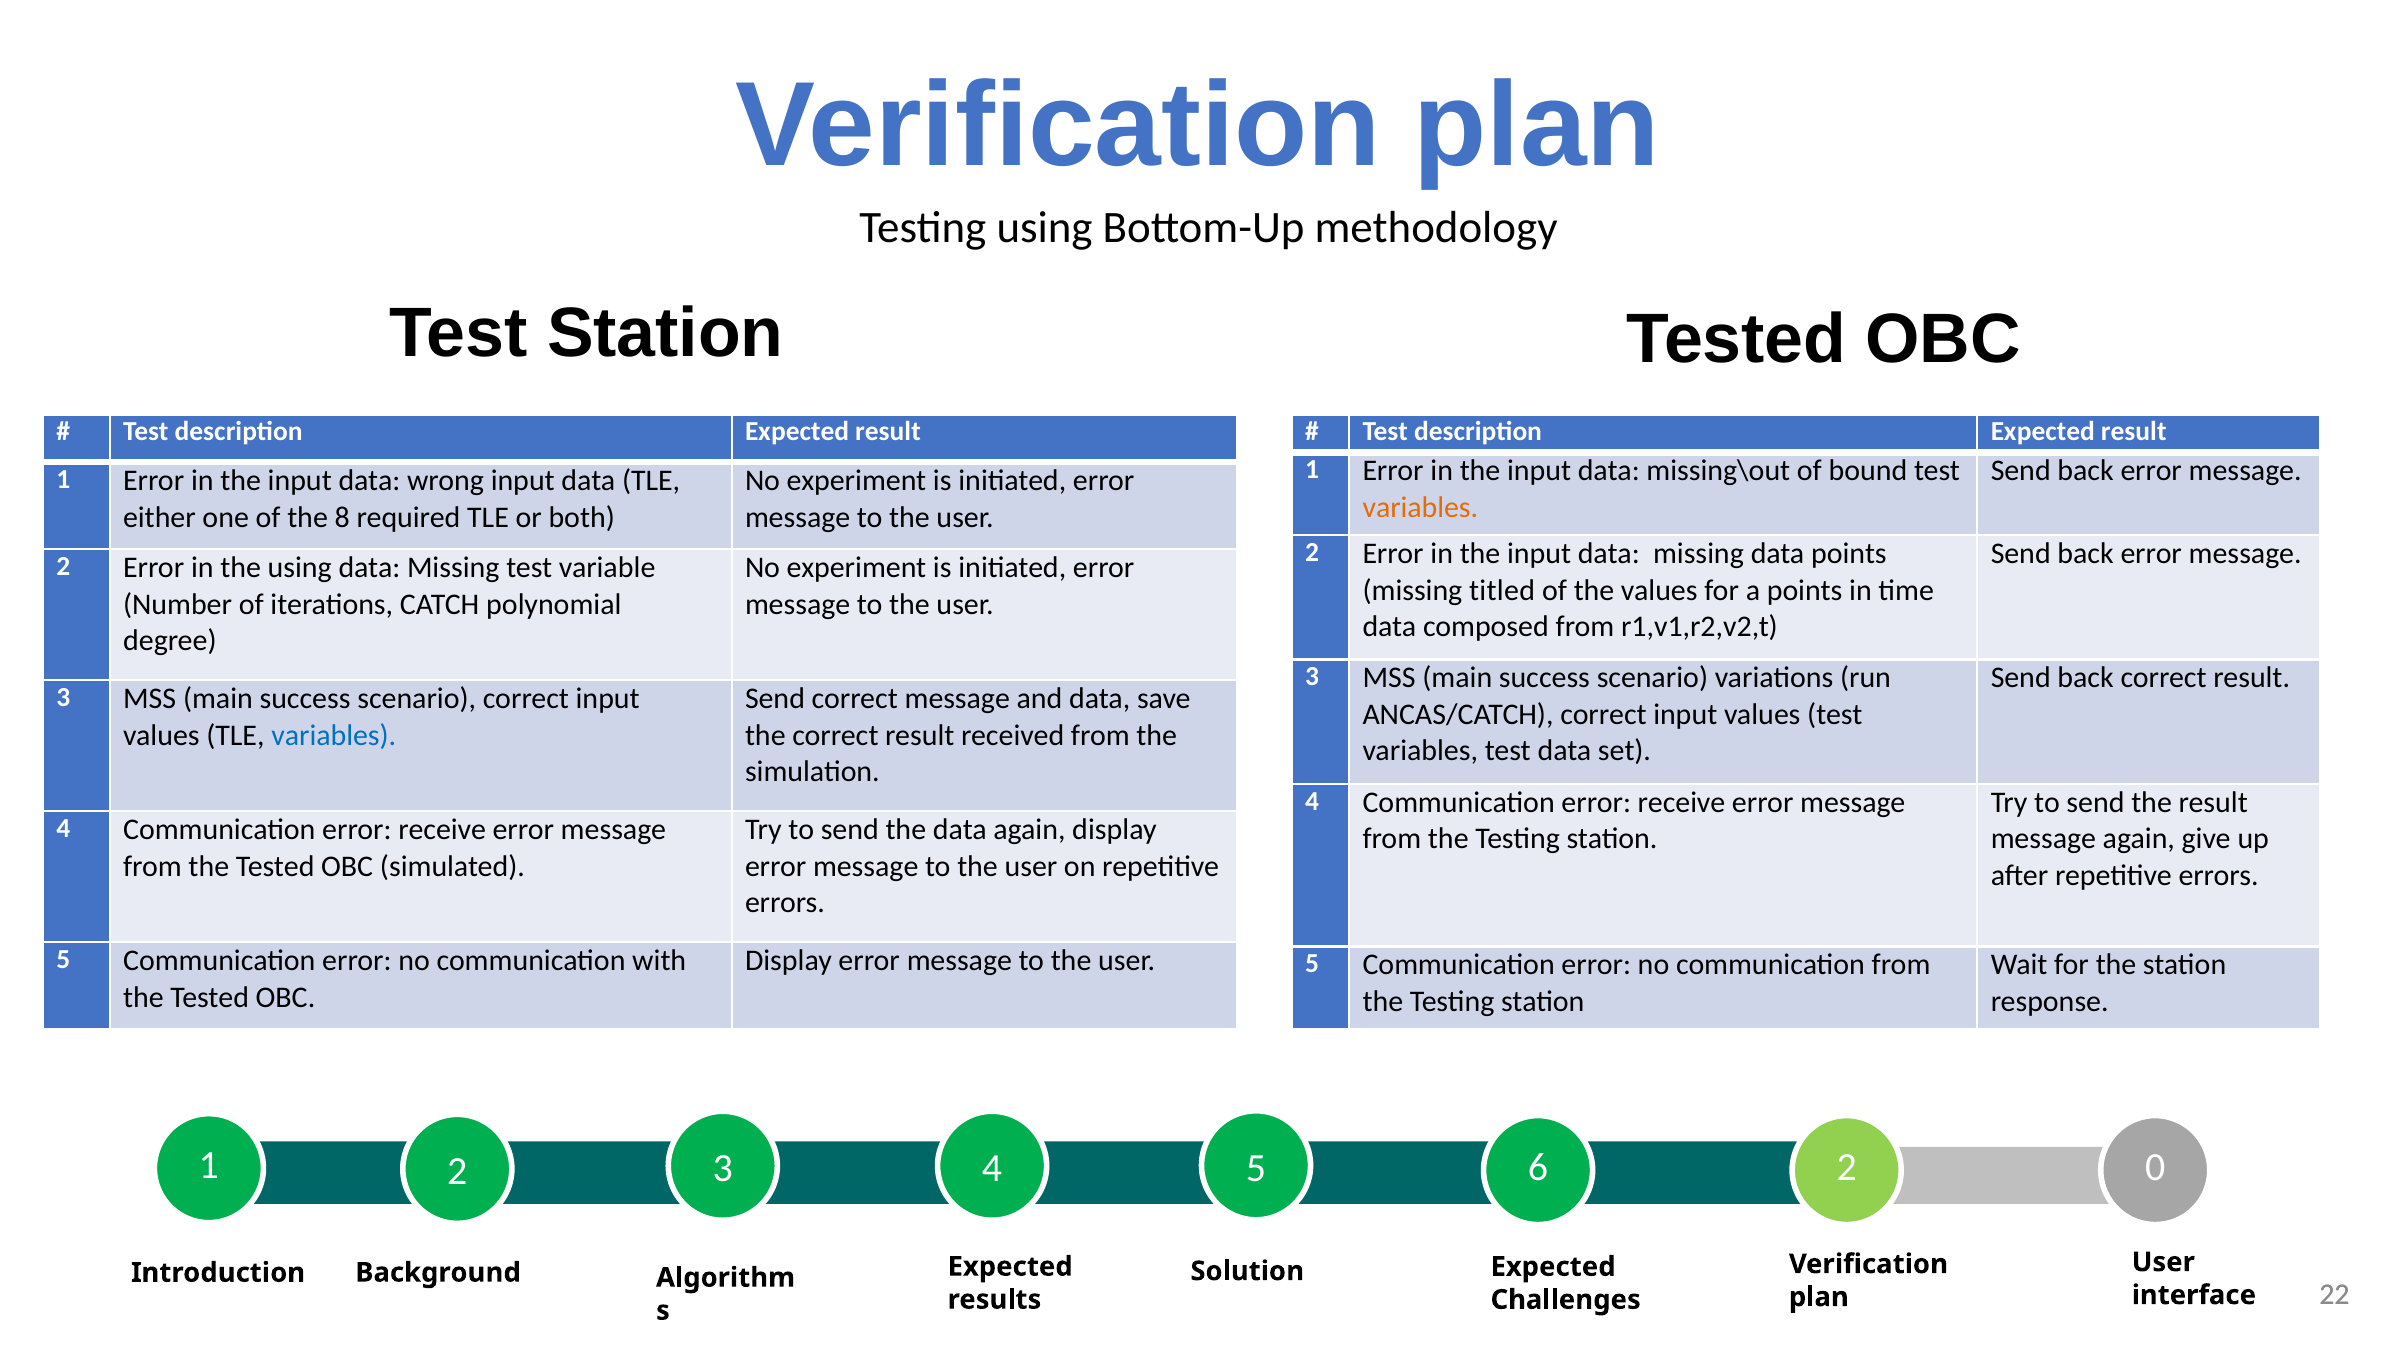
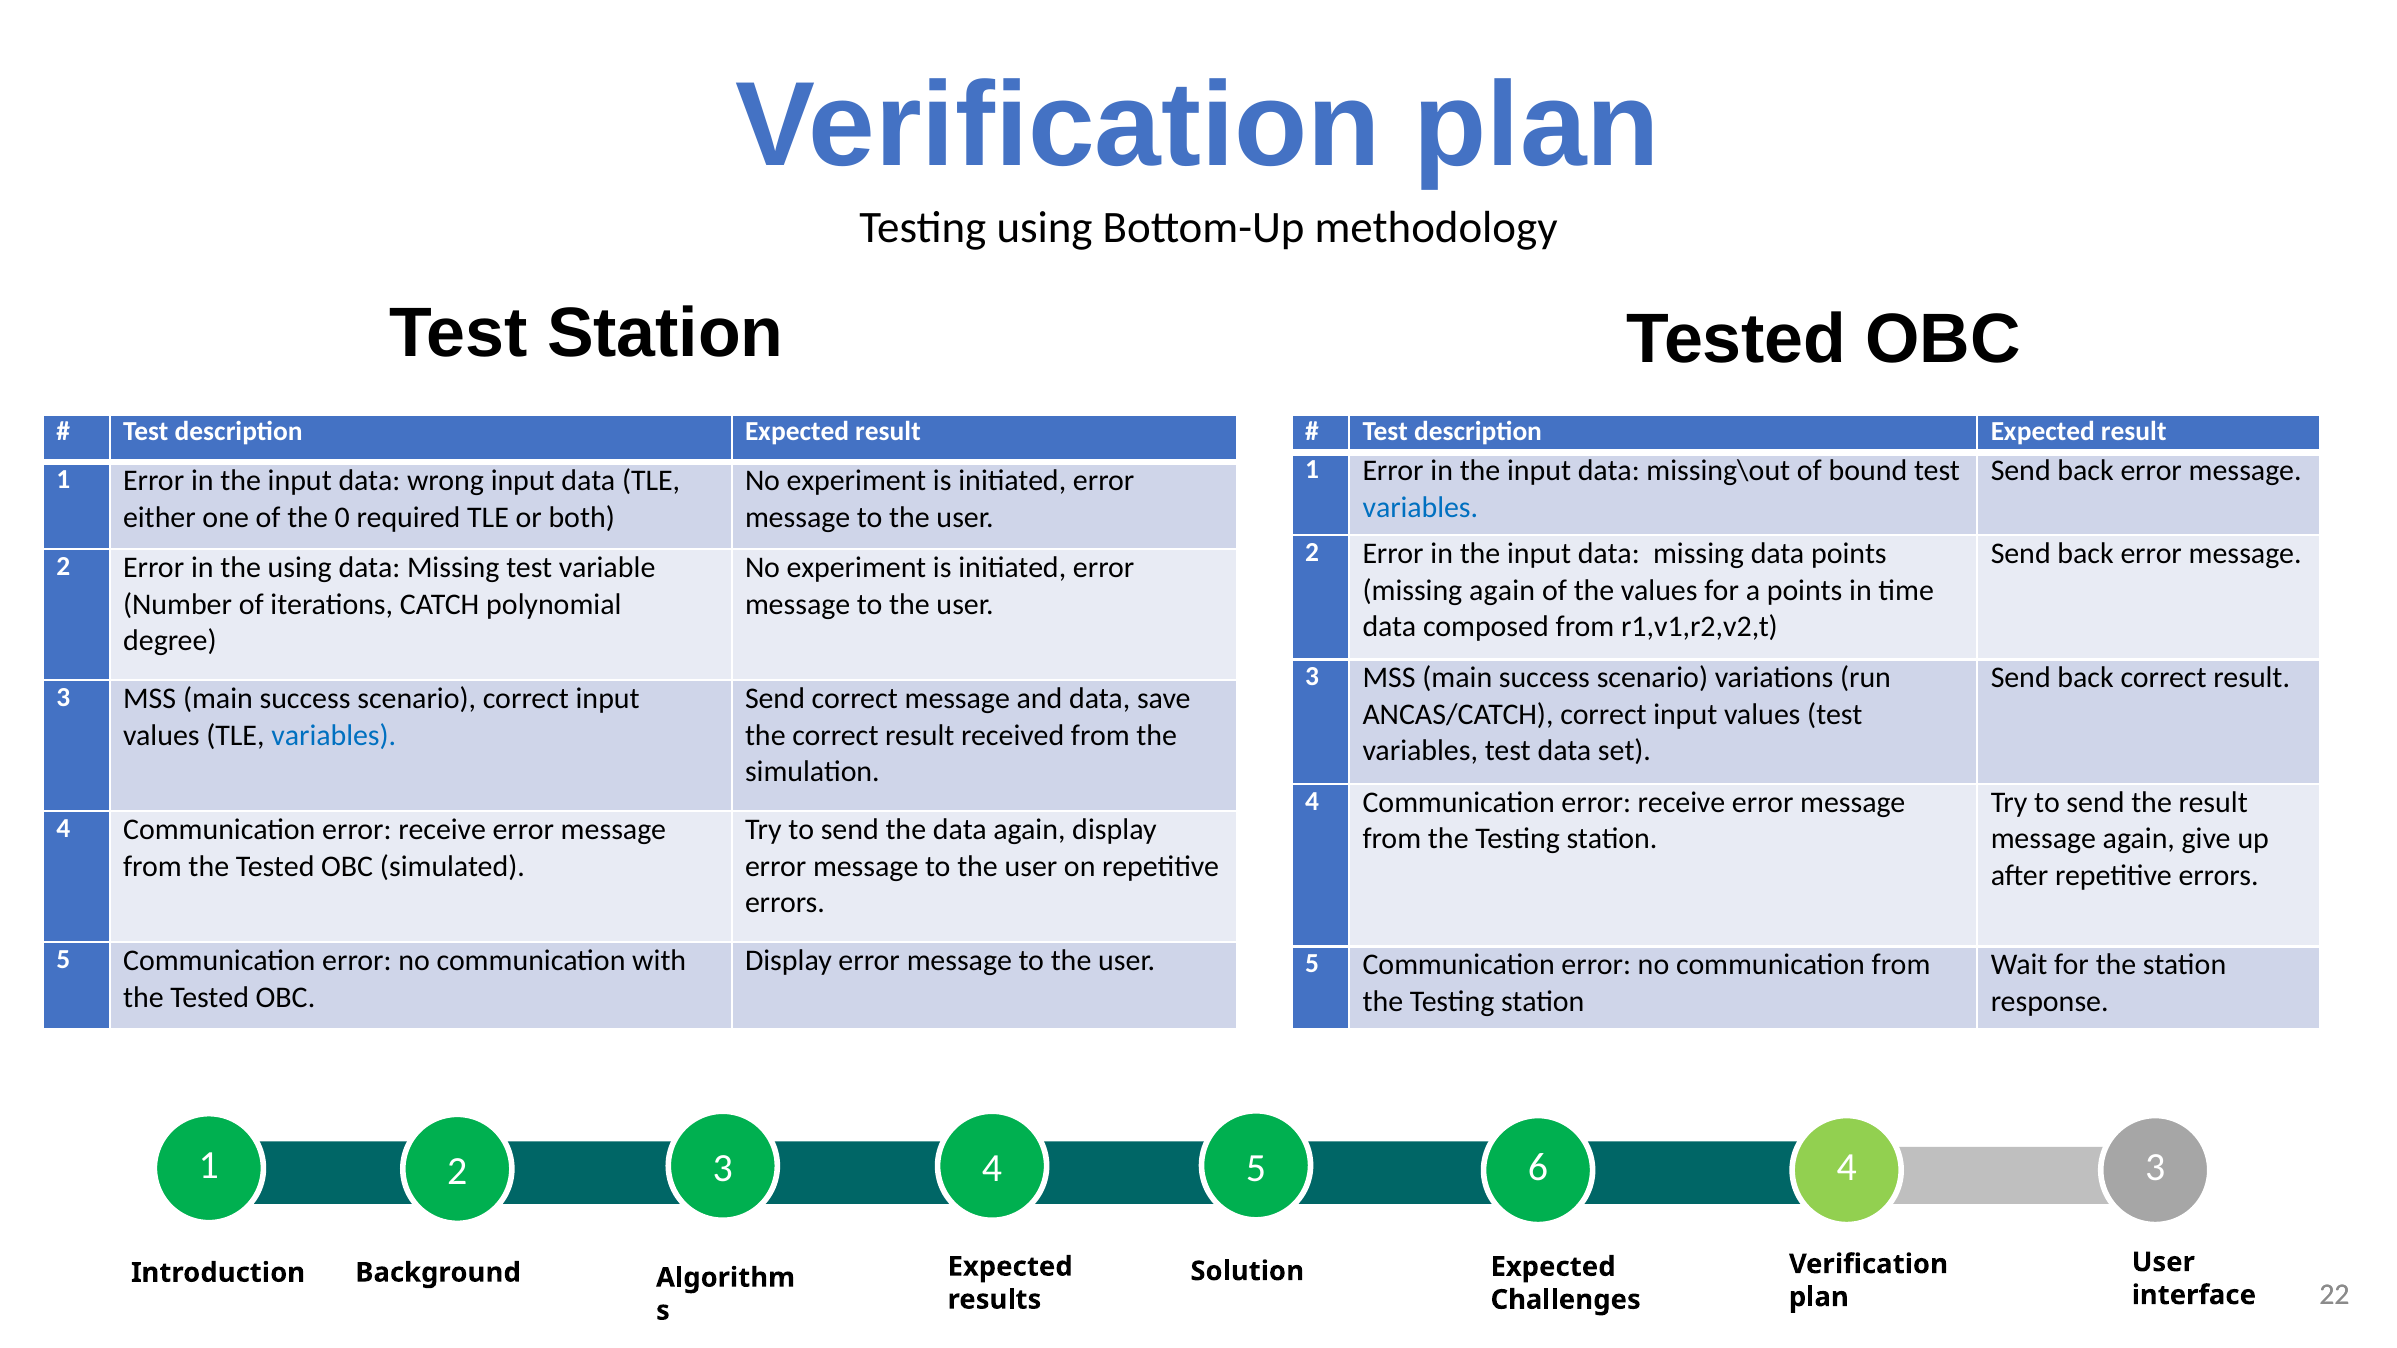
variables at (1420, 508) colour: orange -> blue
8: 8 -> 0
missing titled: titled -> again
6 2: 2 -> 4
4 0: 0 -> 3
